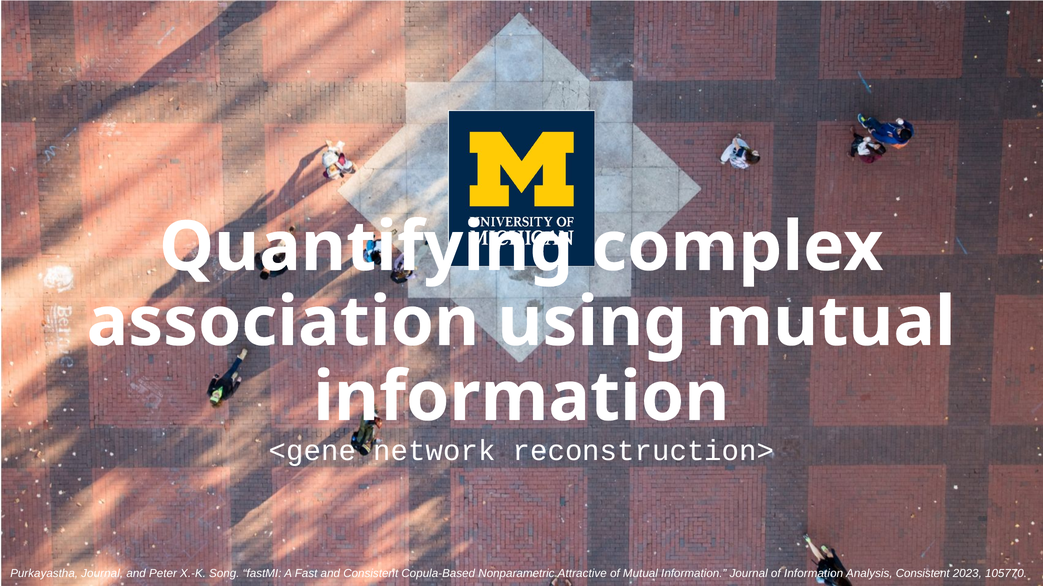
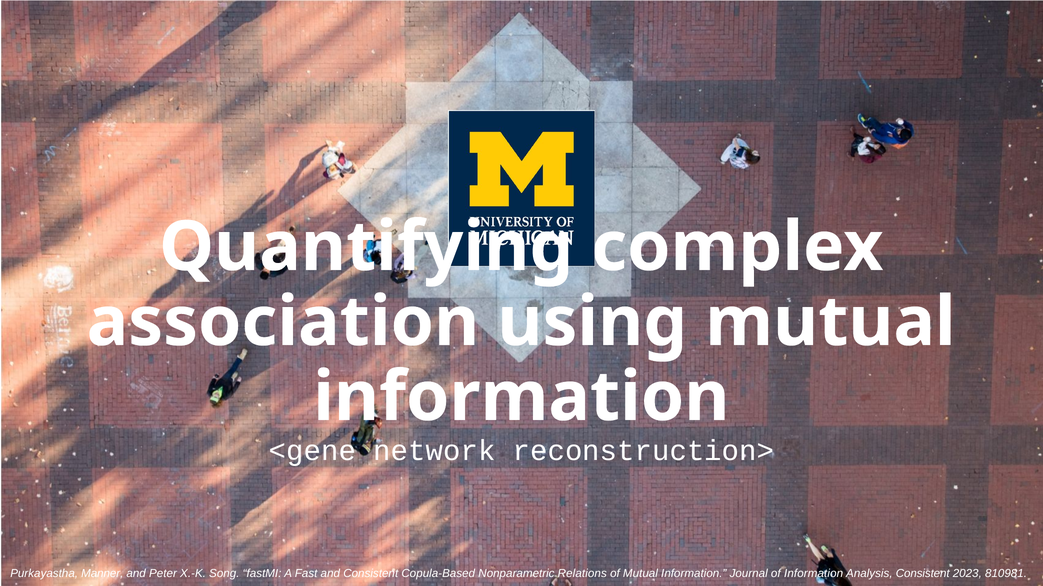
Purkayastha Journal: Journal -> Manner
Attractive: Attractive -> Relations
105770: 105770 -> 810981
